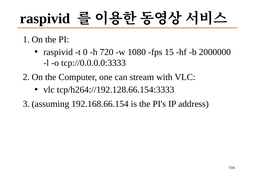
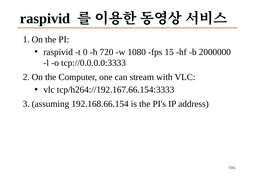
tcp/h264://192.128.66.154:3333: tcp/h264://192.128.66.154:3333 -> tcp/h264://192.167.66.154:3333
